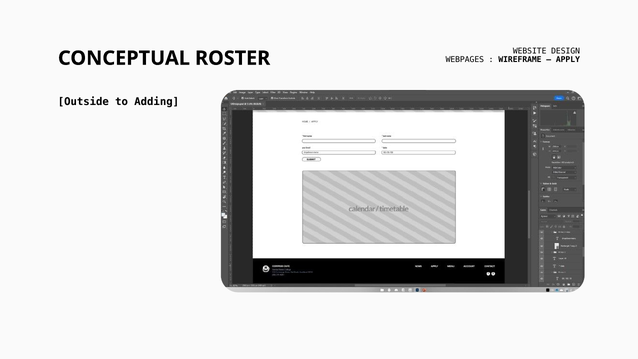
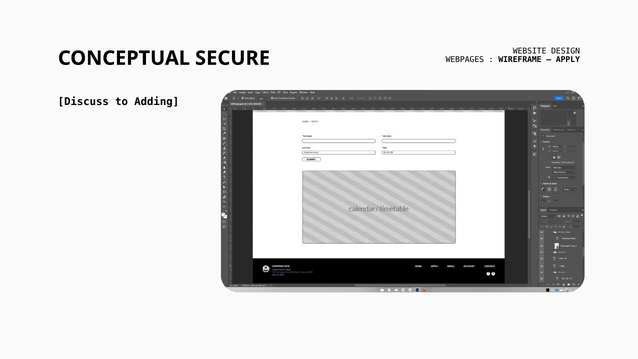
ROSTER: ROSTER -> SECURE
Outside: Outside -> Discuss
